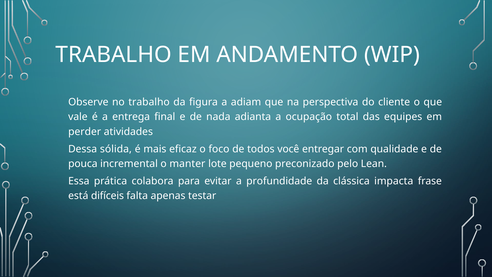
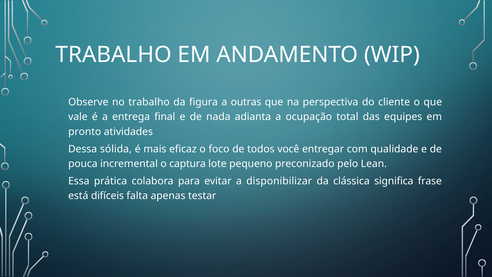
adiam: adiam -> outras
perder: perder -> pronto
manter: manter -> captura
profundidade: profundidade -> disponibilizar
impacta: impacta -> significa
